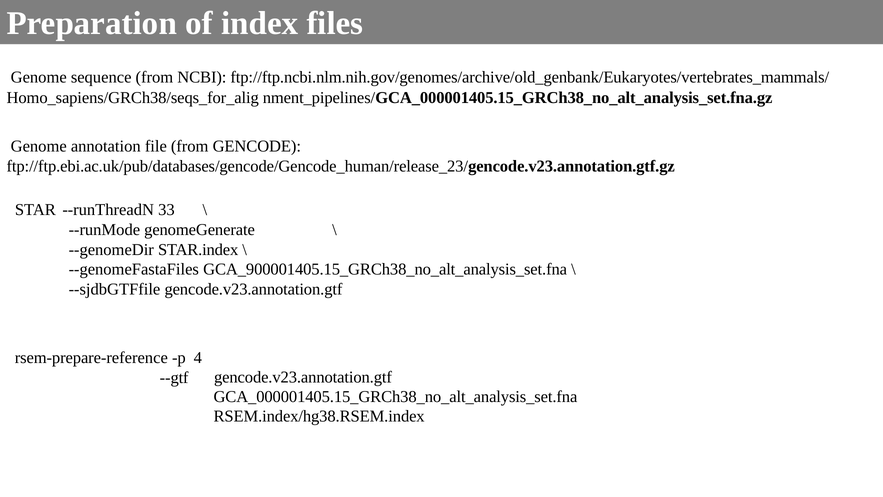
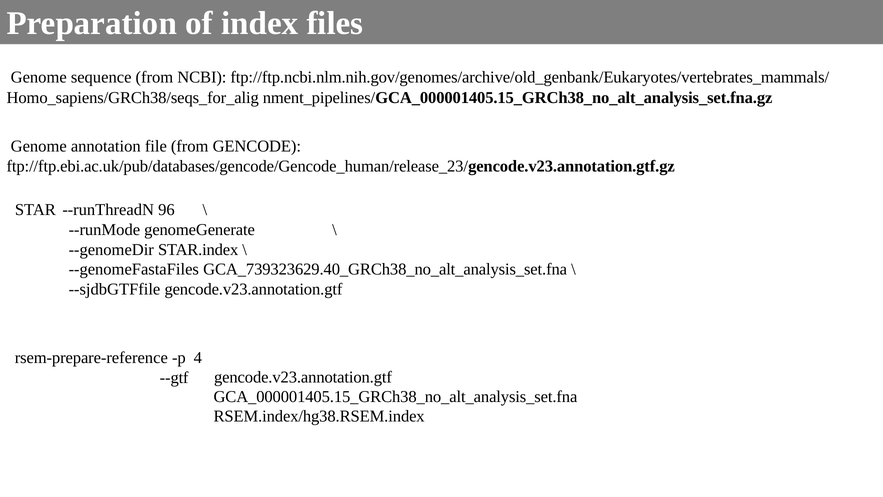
33: 33 -> 96
GCA_900001405.15_GRCh38_no_alt_analysis_set.fna: GCA_900001405.15_GRCh38_no_alt_analysis_set.fna -> GCA_739323629.40_GRCh38_no_alt_analysis_set.fna
